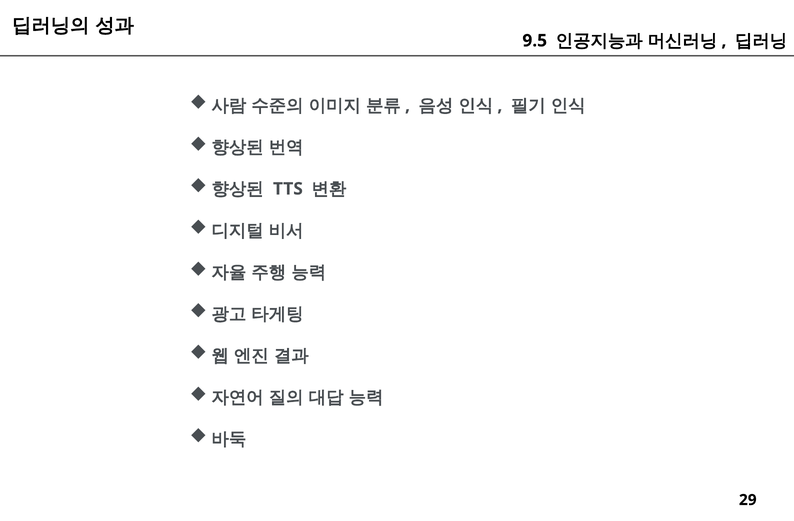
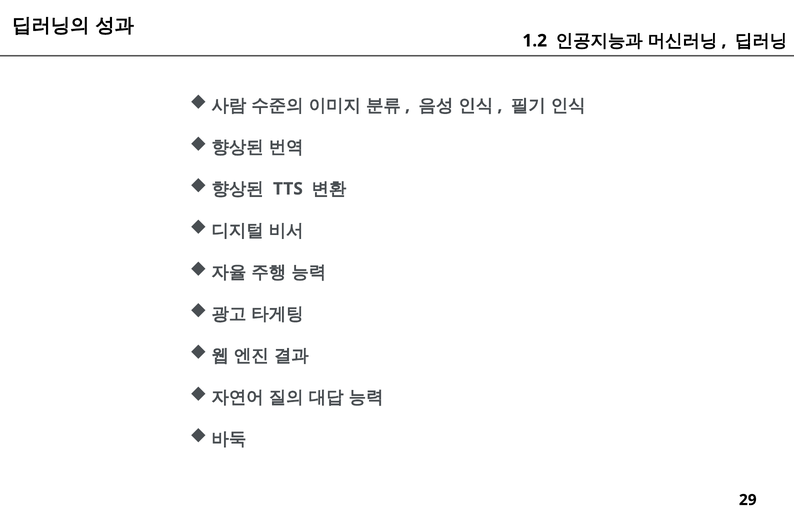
9.5: 9.5 -> 1.2
